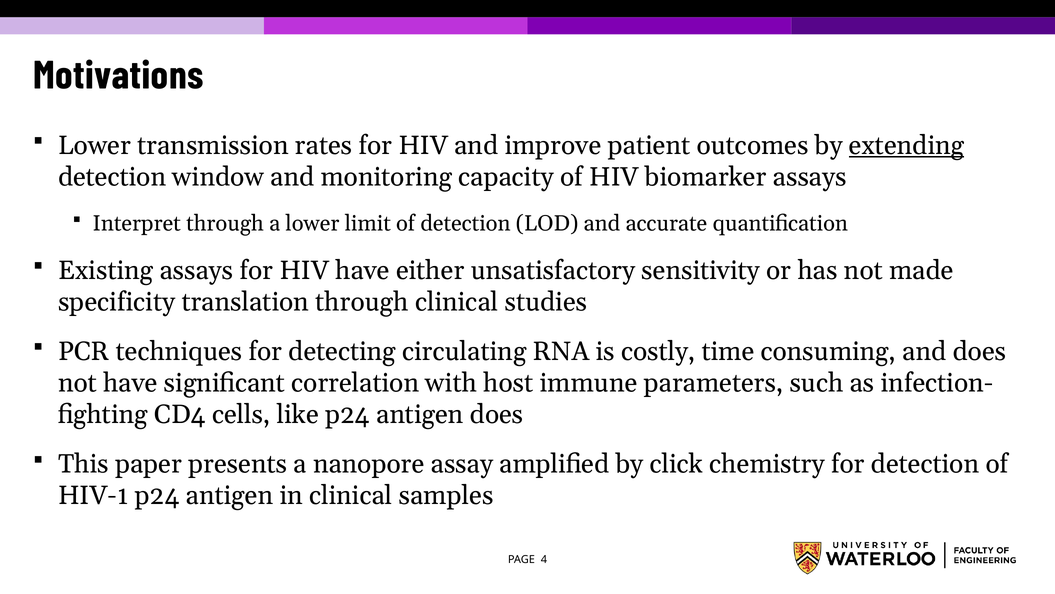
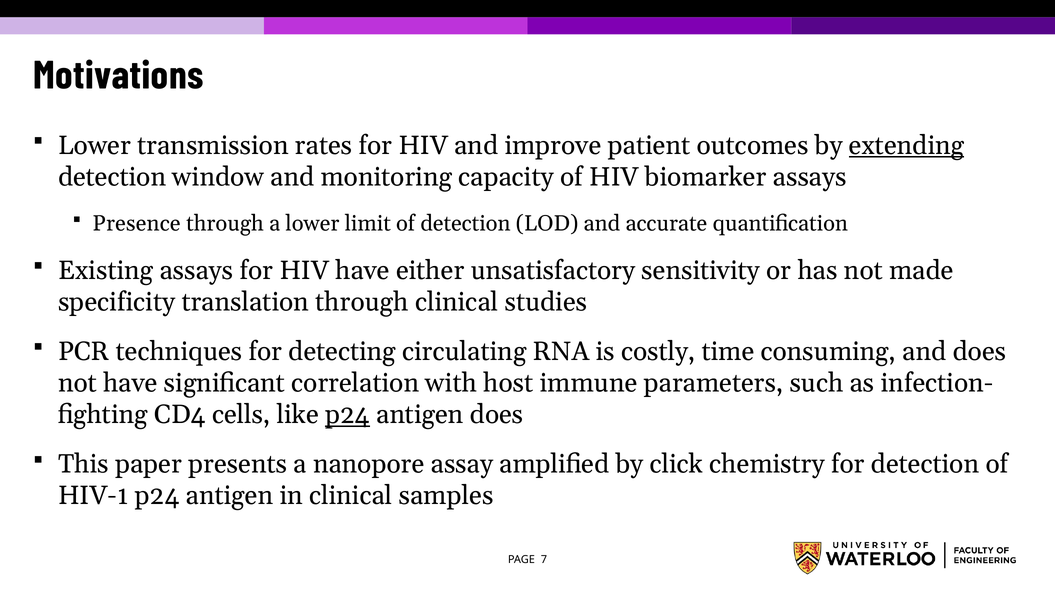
Interpret: Interpret -> Presence
p24 at (348, 414) underline: none -> present
4: 4 -> 7
